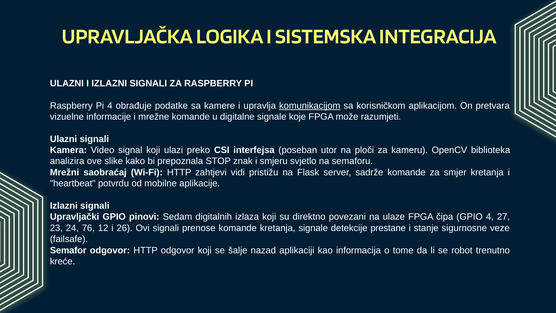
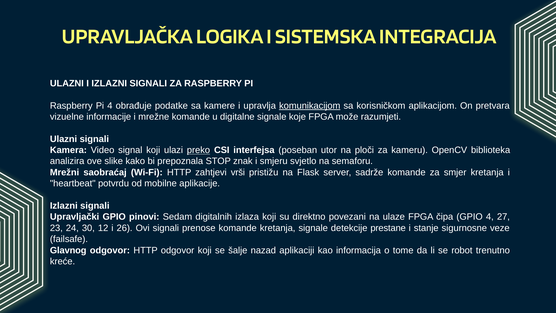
preko underline: none -> present
vidi: vidi -> vrši
76: 76 -> 30
Semafor: Semafor -> Glavnog
